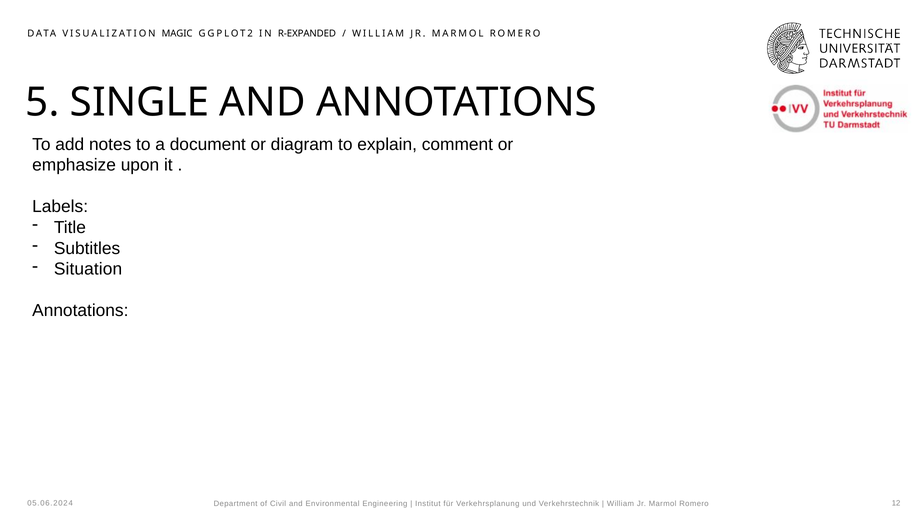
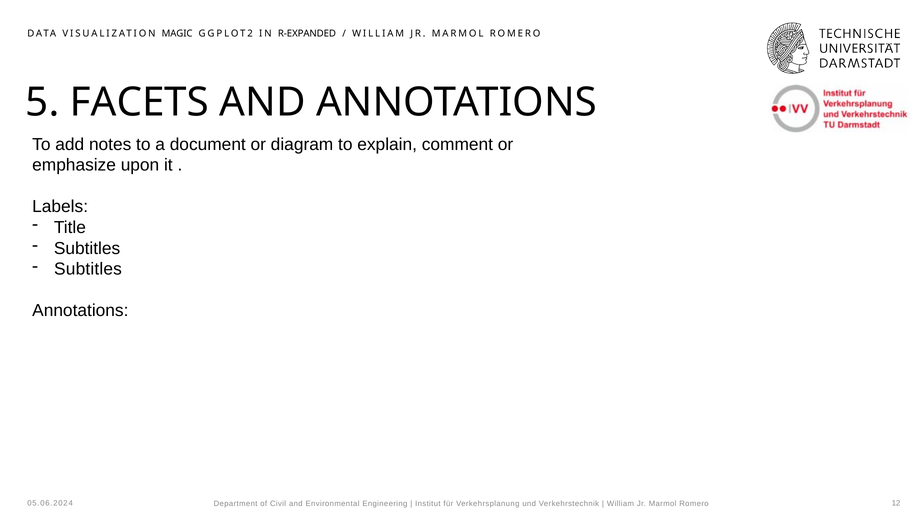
SINGLE: SINGLE -> FACETS
Situation at (88, 269): Situation -> Subtitles
